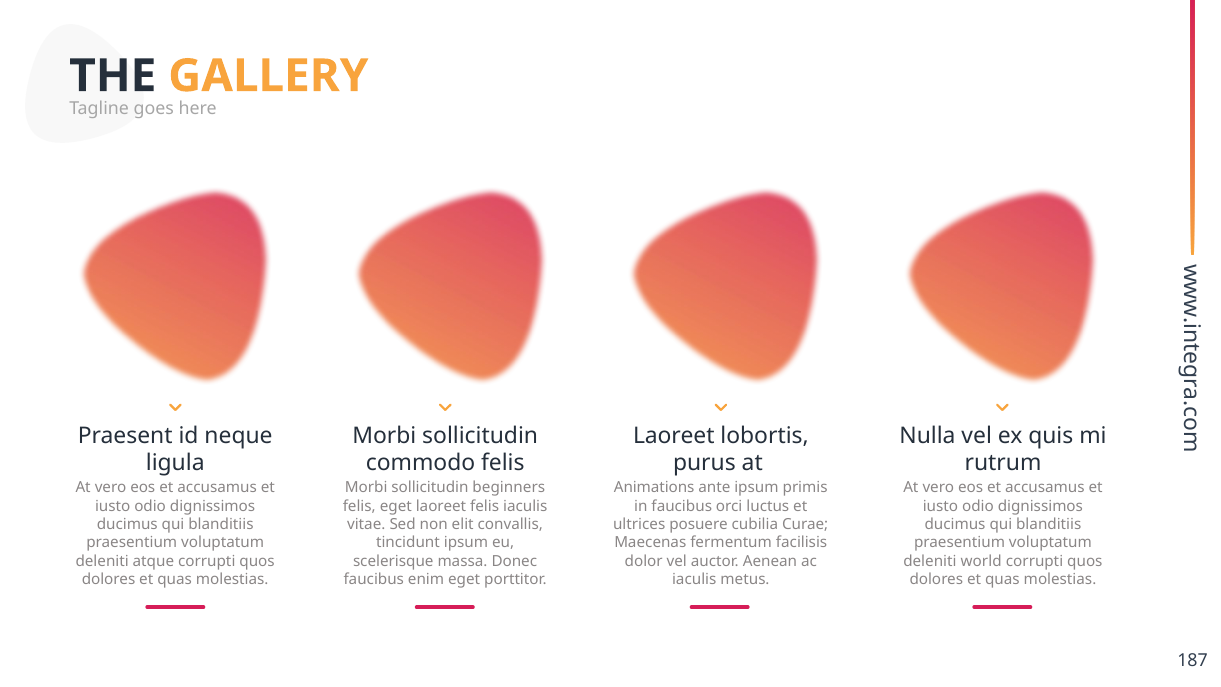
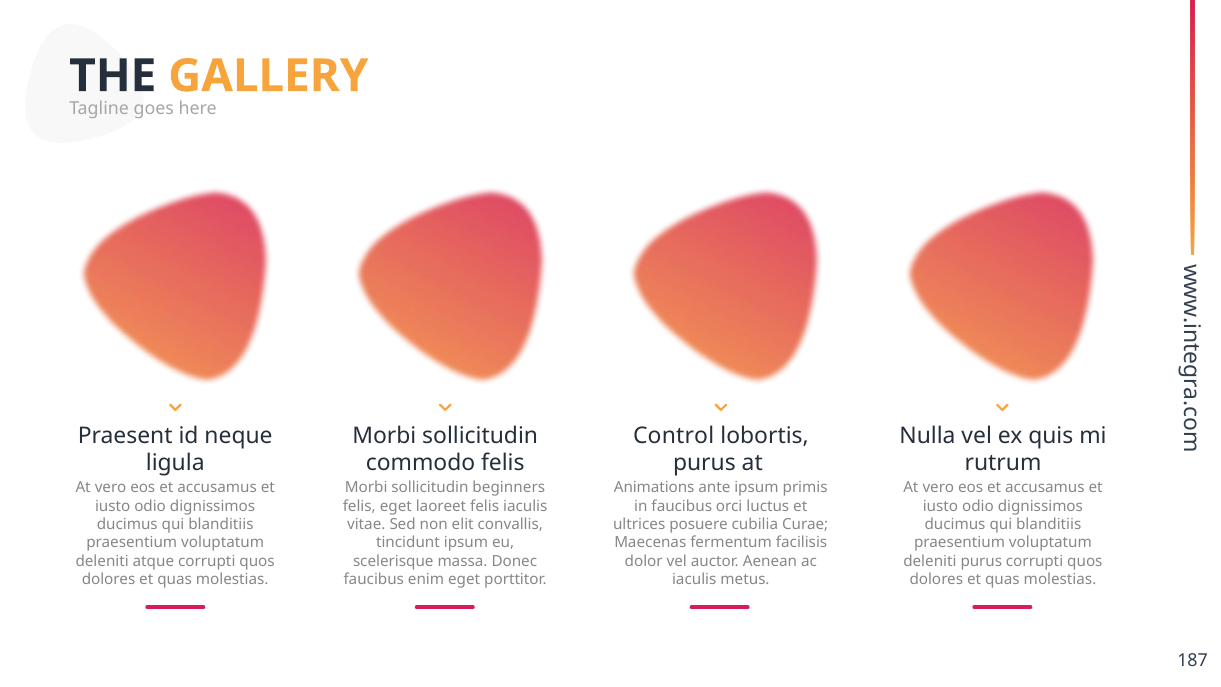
Laoreet at (674, 435): Laoreet -> Control
deleniti world: world -> purus
